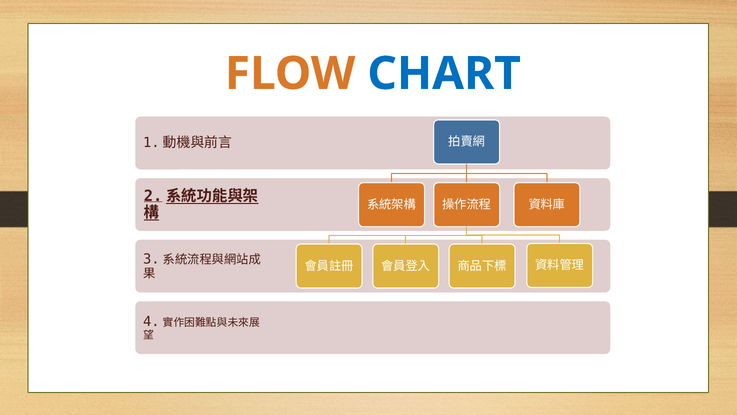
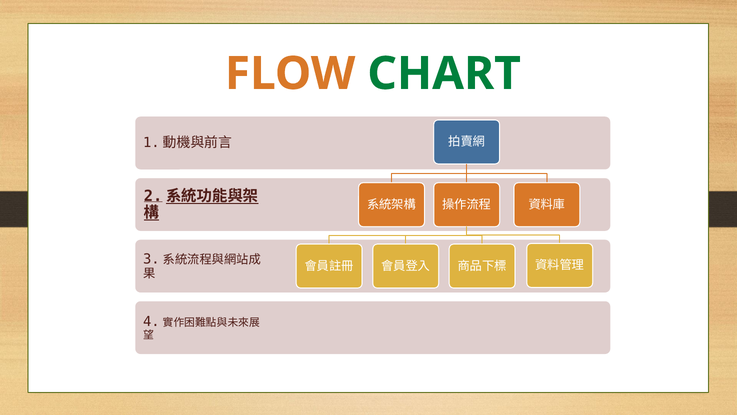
CHART colour: blue -> green
